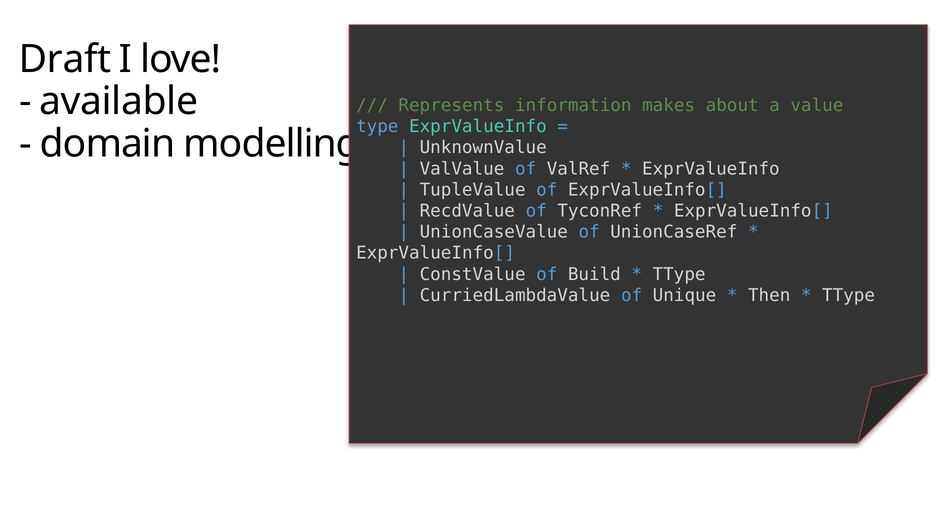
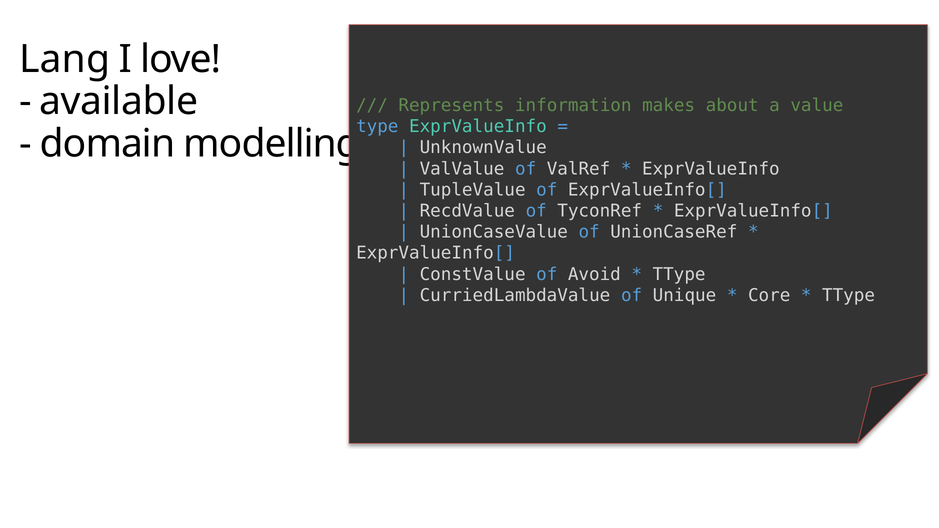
Draft: Draft -> Lang
Build: Build -> Avoid
Then: Then -> Core
